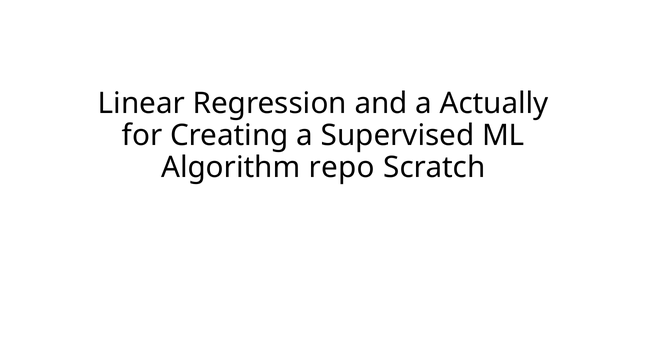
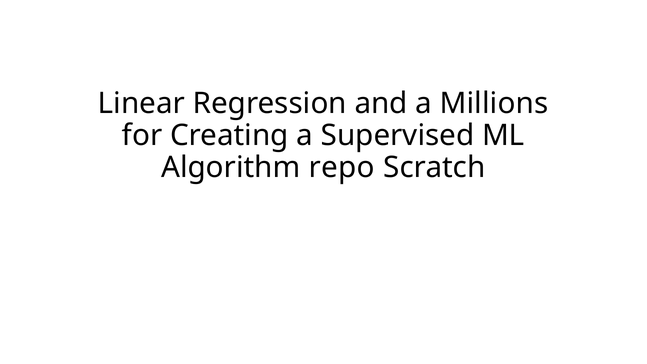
Actually: Actually -> Millions
